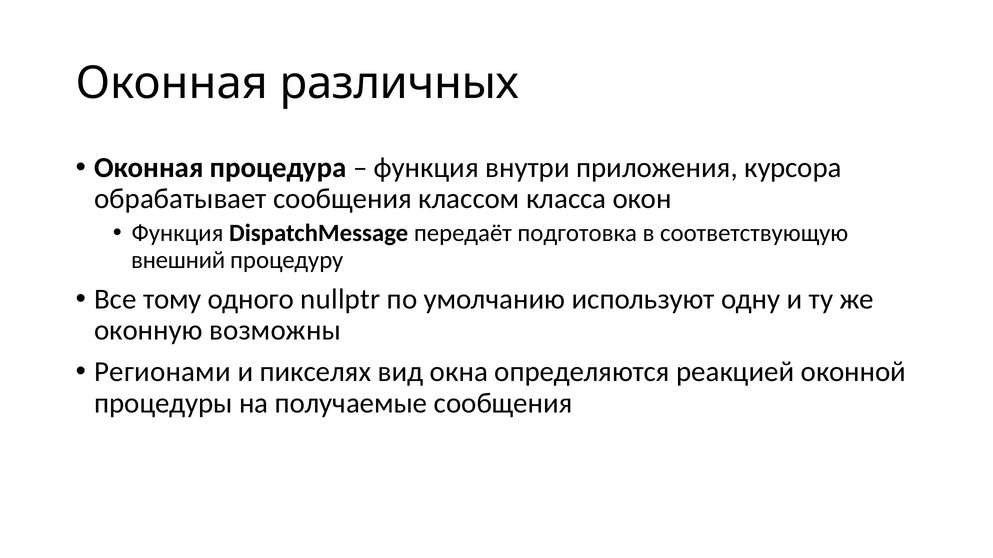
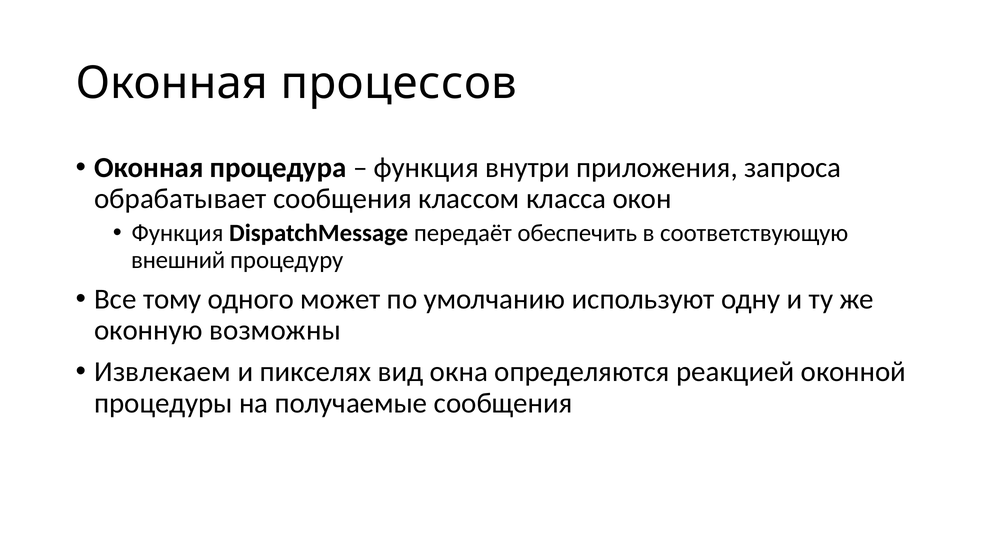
различных: различных -> процессов
курсора: курсора -> запроса
подготовка: подготовка -> обеспечить
nullptr: nullptr -> может
Регионами: Регионами -> Извлекаем
